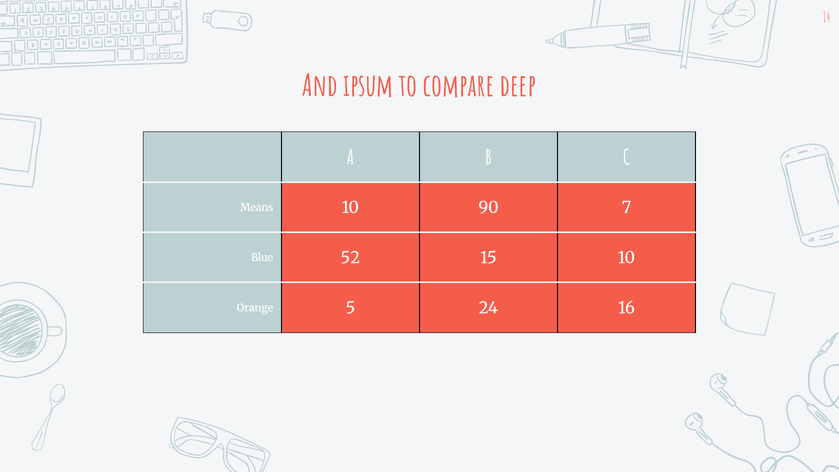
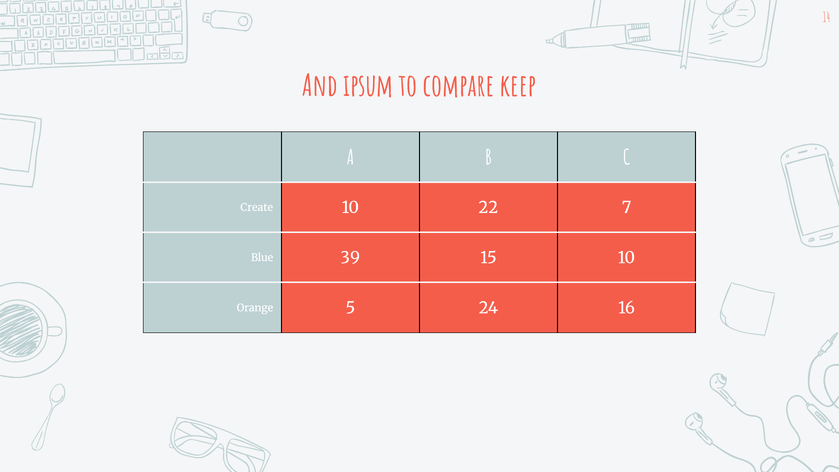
deep: deep -> keep
Means: Means -> Create
90: 90 -> 22
52: 52 -> 39
